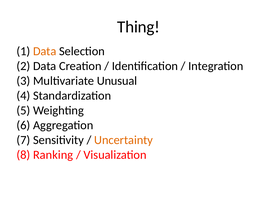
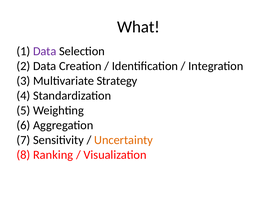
Thing: Thing -> What
Data at (45, 51) colour: orange -> purple
Unusual: Unusual -> Strategy
